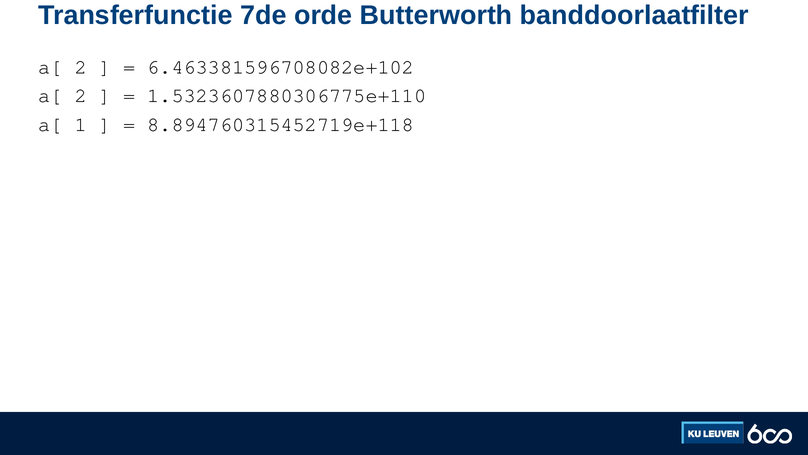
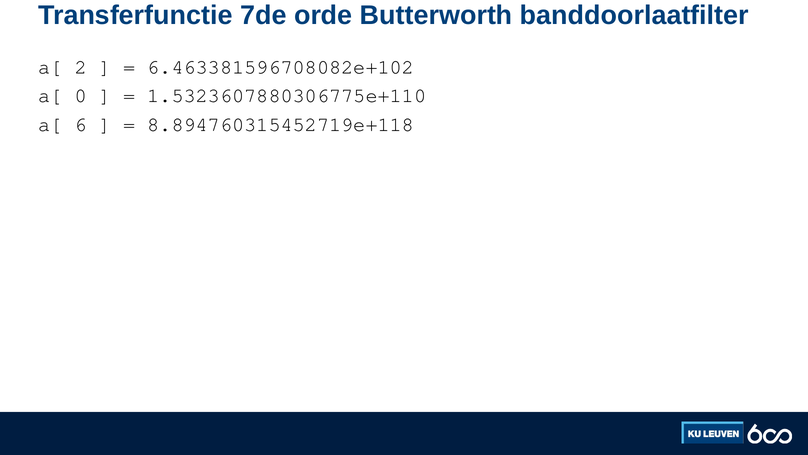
2 at (81, 96): 2 -> 0
1: 1 -> 6
